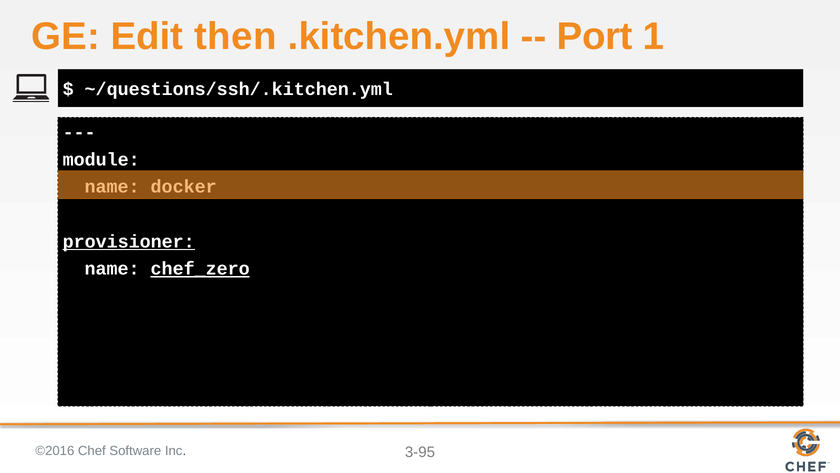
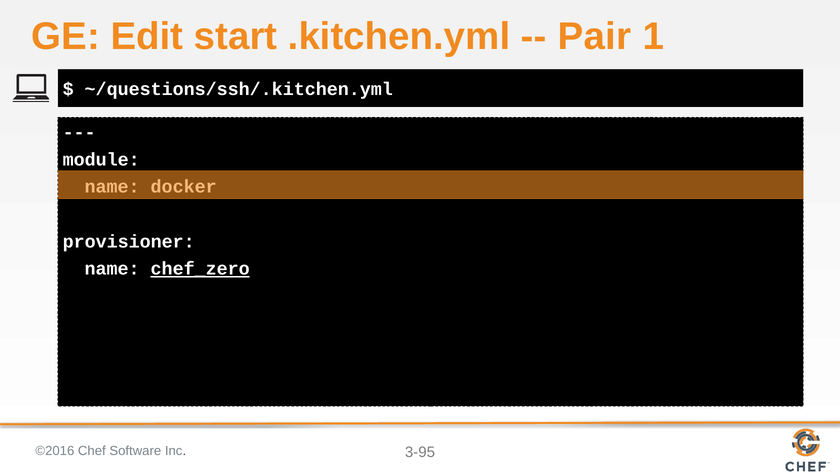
then: then -> start
Port: Port -> Pair
provisioner underline: present -> none
